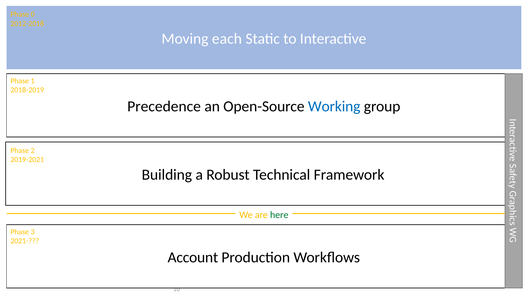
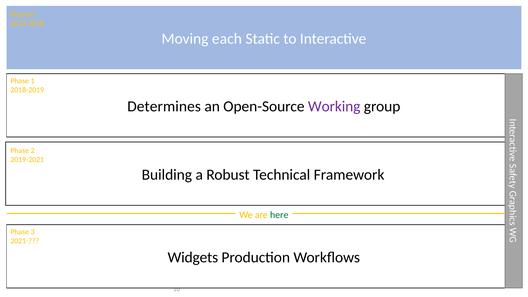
Precedence: Precedence -> Determines
Working colour: blue -> purple
Account: Account -> Widgets
